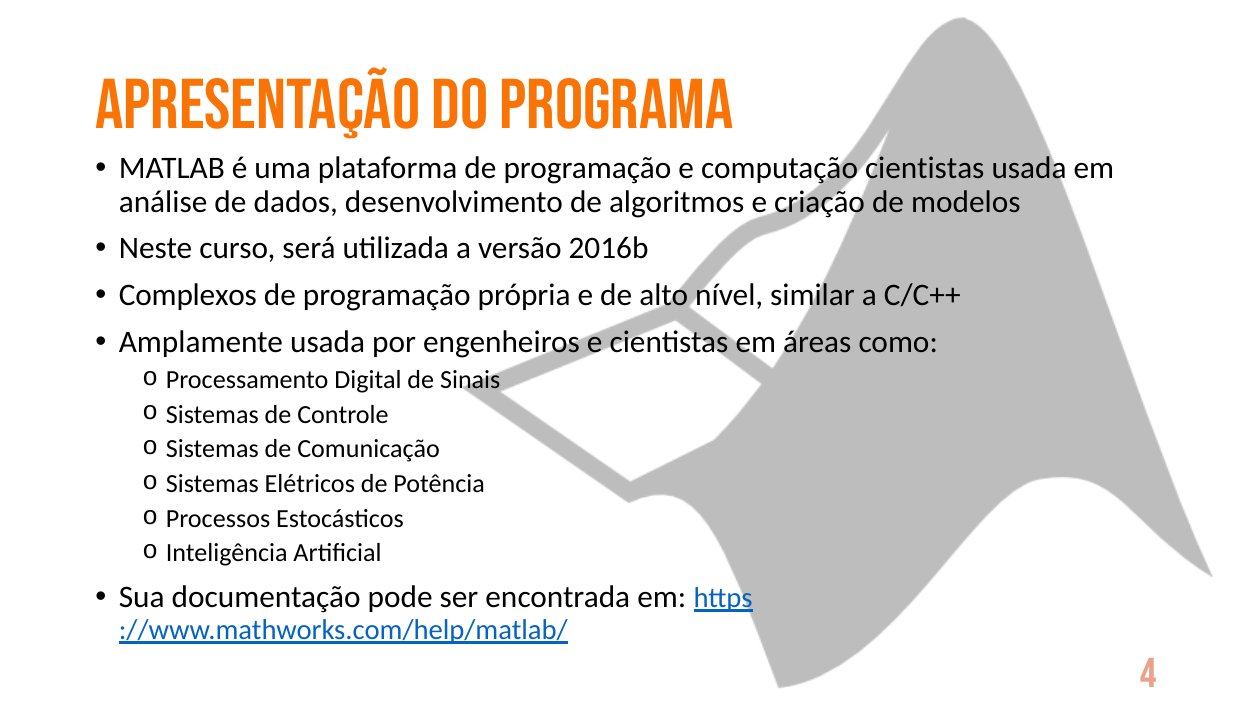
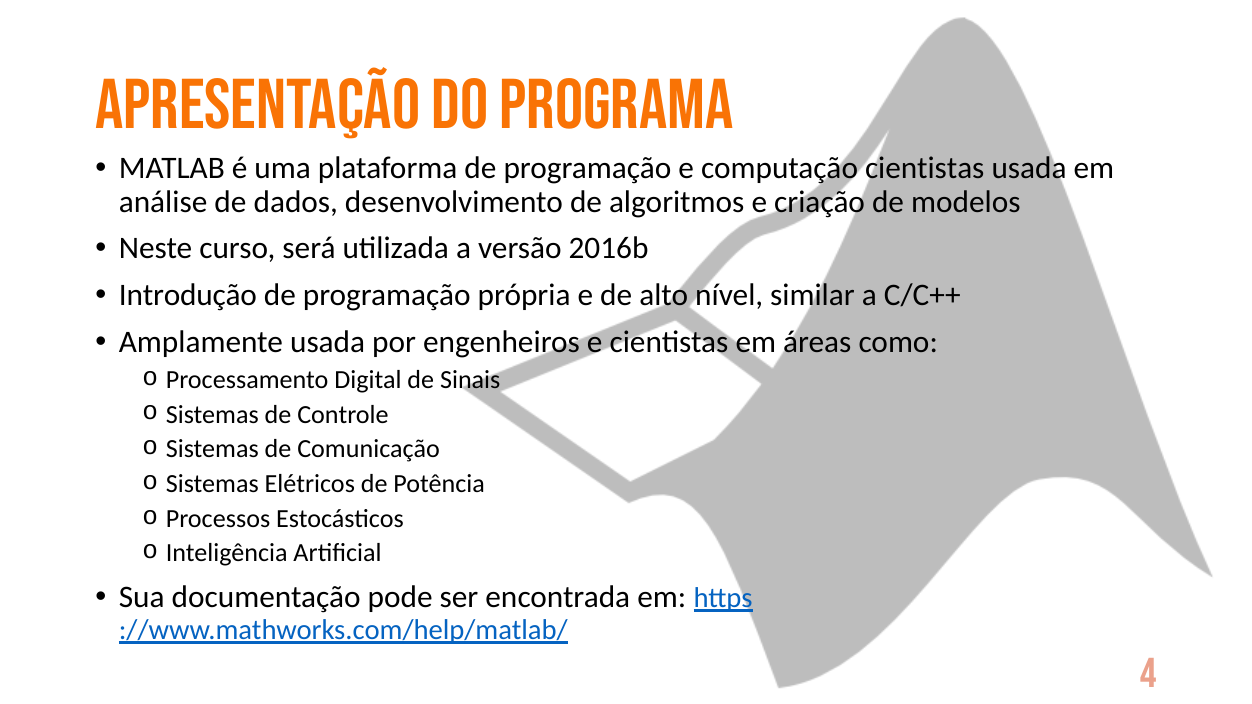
Complexos: Complexos -> Introdução
